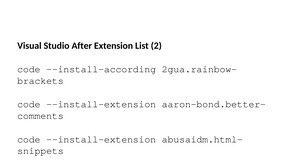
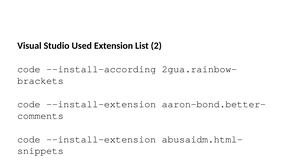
After: After -> Used
